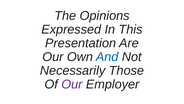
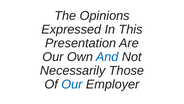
Our at (72, 84) colour: purple -> blue
